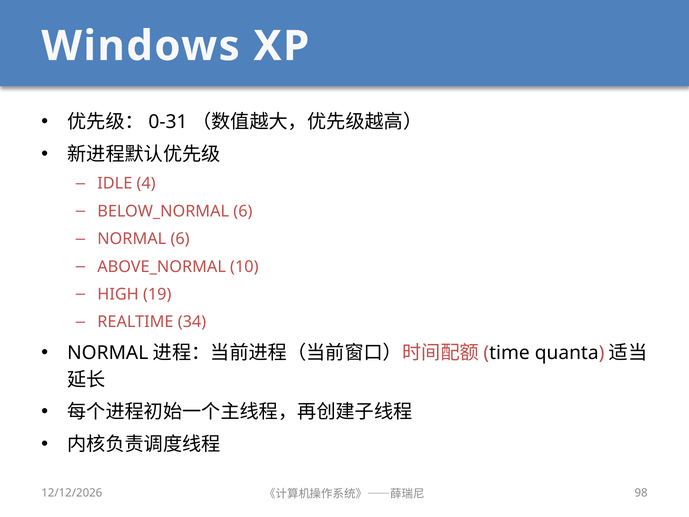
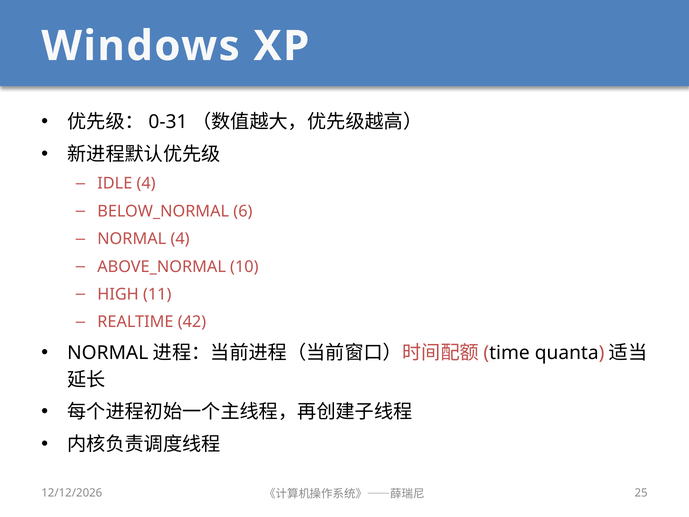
NORMAL 6: 6 -> 4
19: 19 -> 11
34: 34 -> 42
98: 98 -> 25
